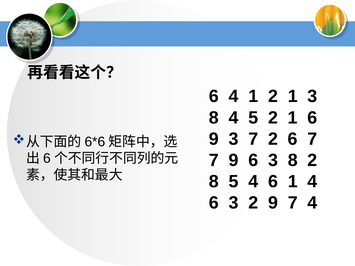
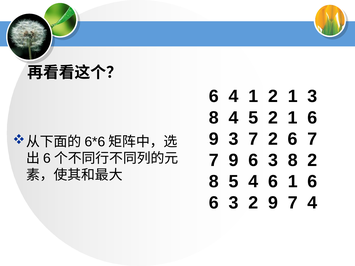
6 1 4: 4 -> 6
